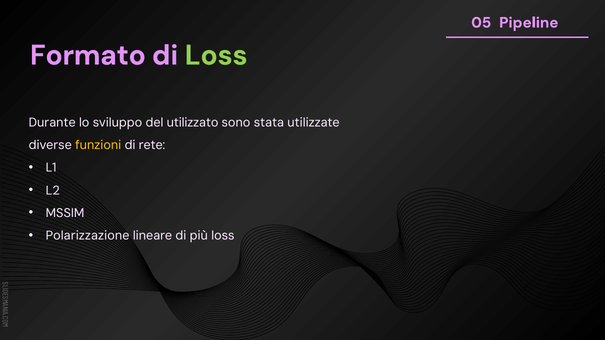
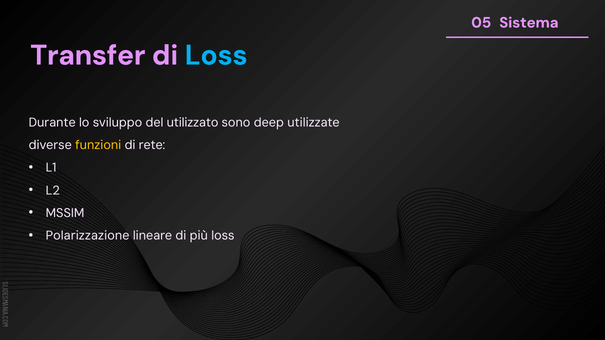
Pipeline: Pipeline -> Sistema
Formato: Formato -> Transfer
Loss at (216, 55) colour: light green -> light blue
stata: stata -> deep
